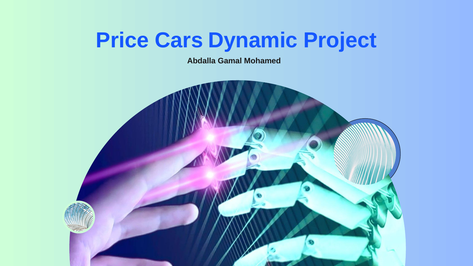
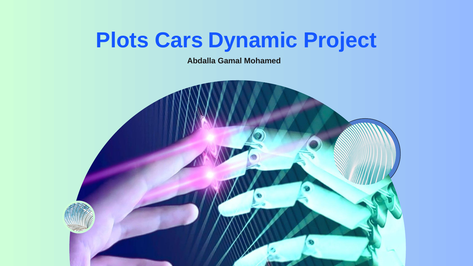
Price: Price -> Plots
